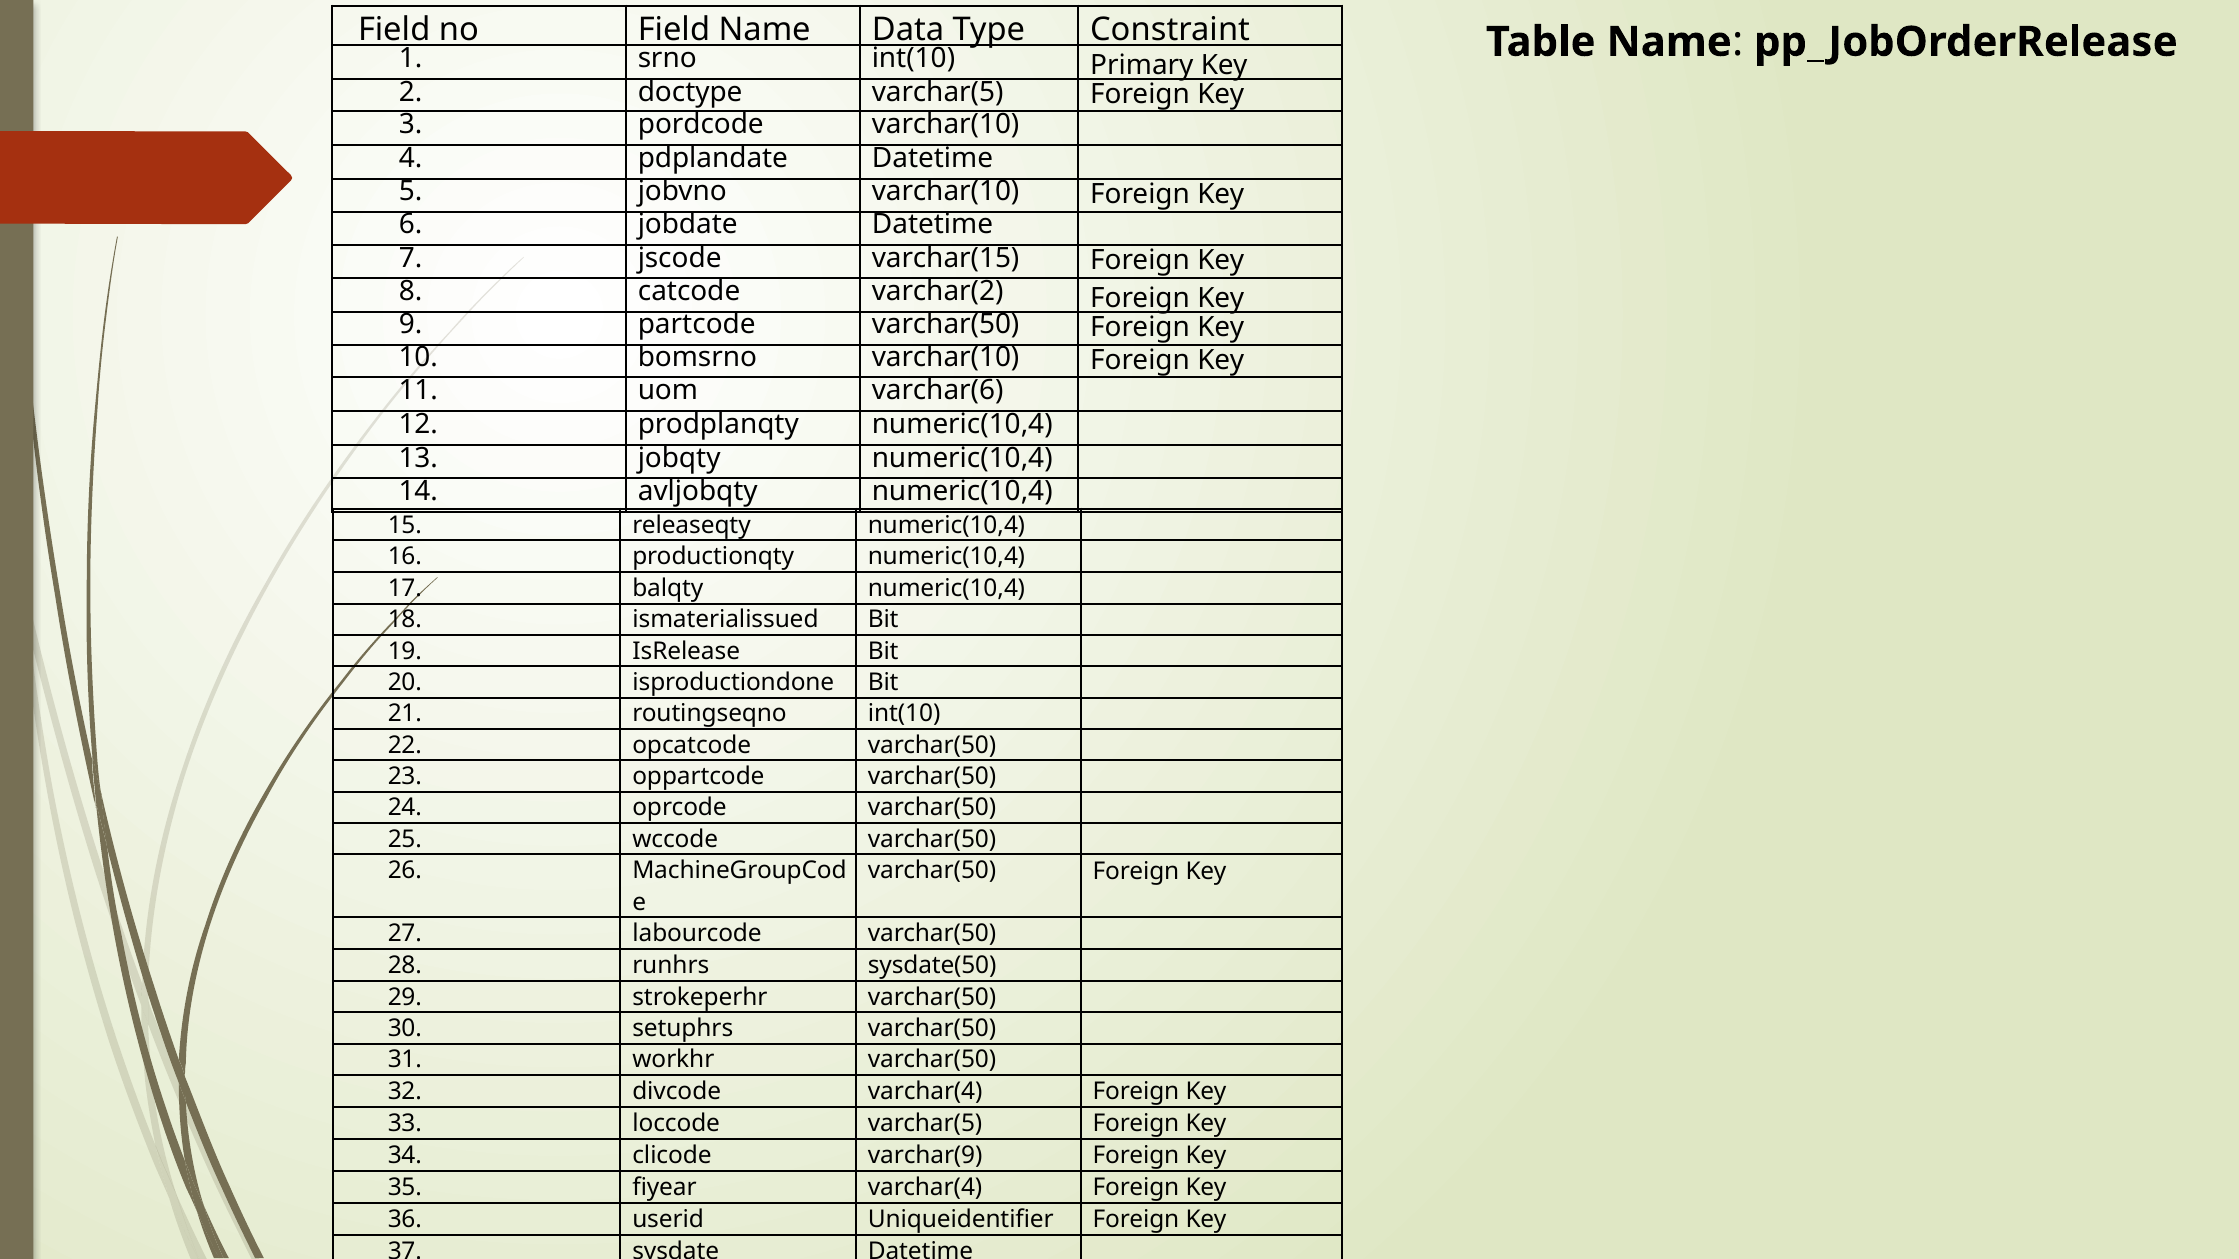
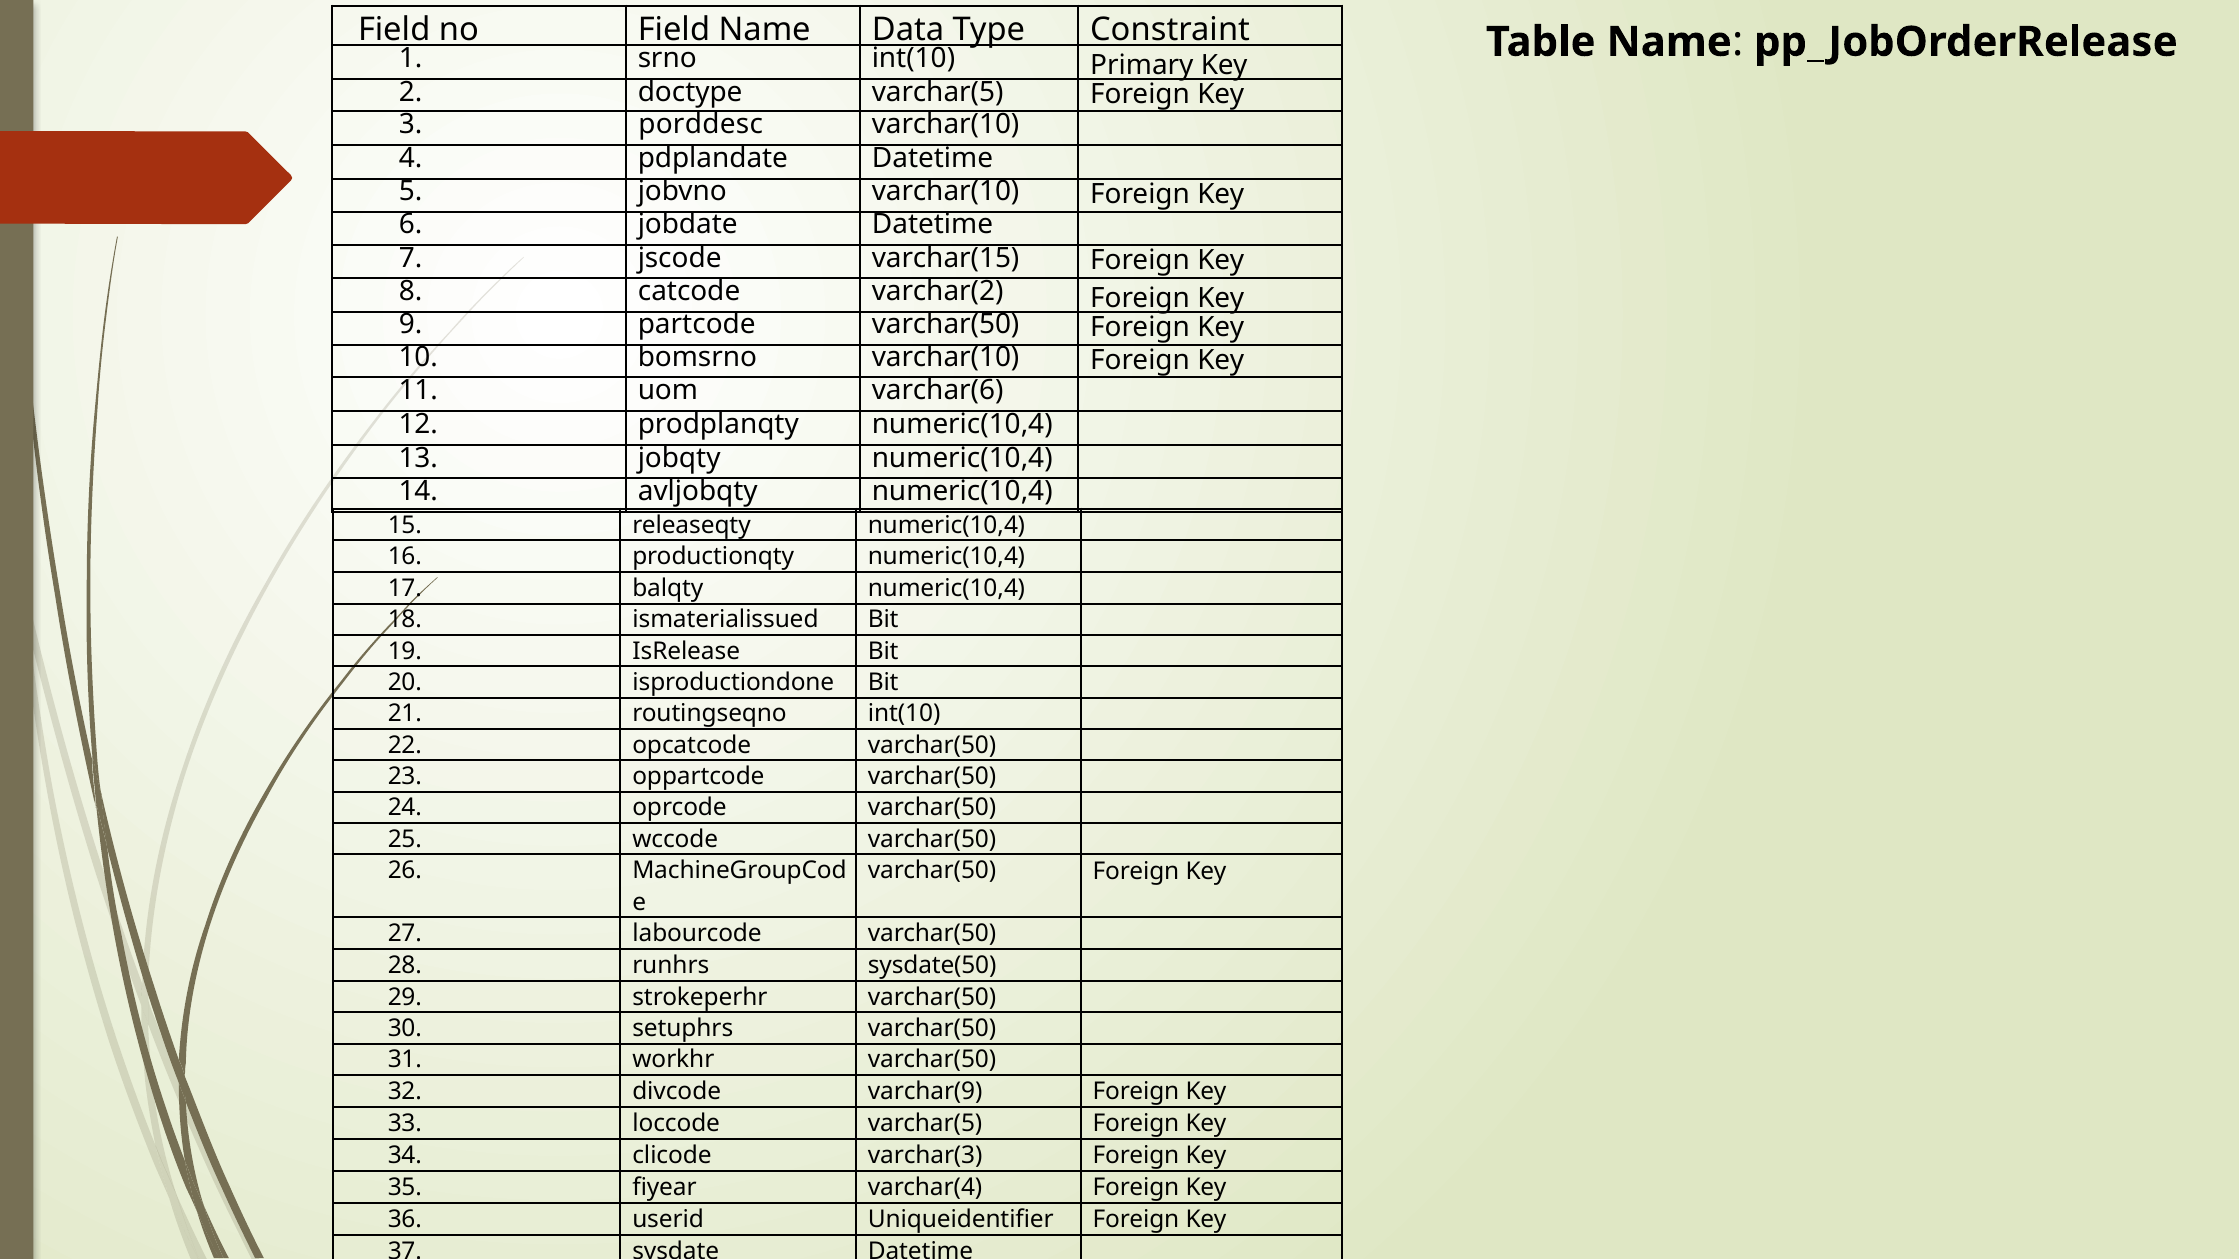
pordcode: pordcode -> porddesc
divcode varchar(4: varchar(4 -> varchar(9
varchar(9: varchar(9 -> varchar(3
